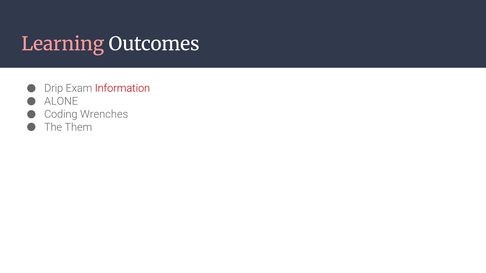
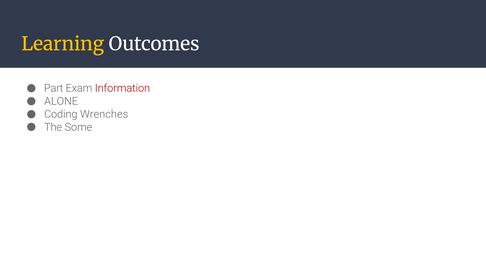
Learning colour: pink -> yellow
Drip: Drip -> Part
Them: Them -> Some
